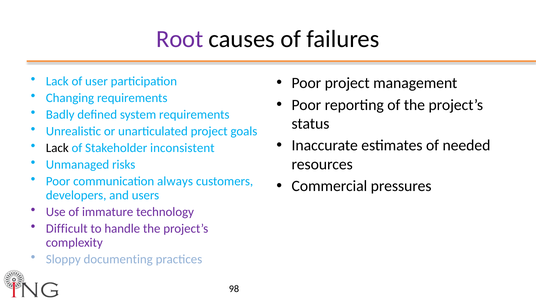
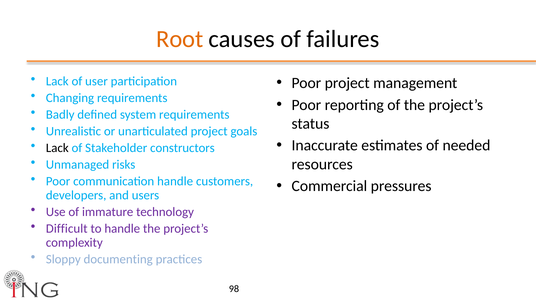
Root colour: purple -> orange
inconsistent: inconsistent -> constructors
communication always: always -> handle
